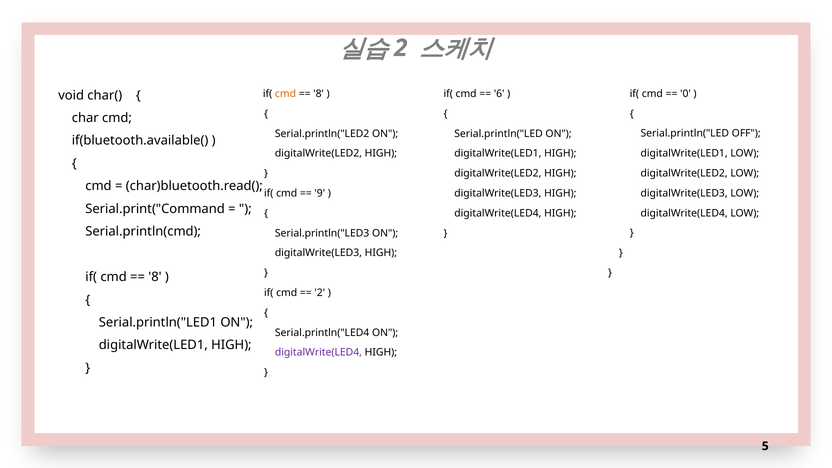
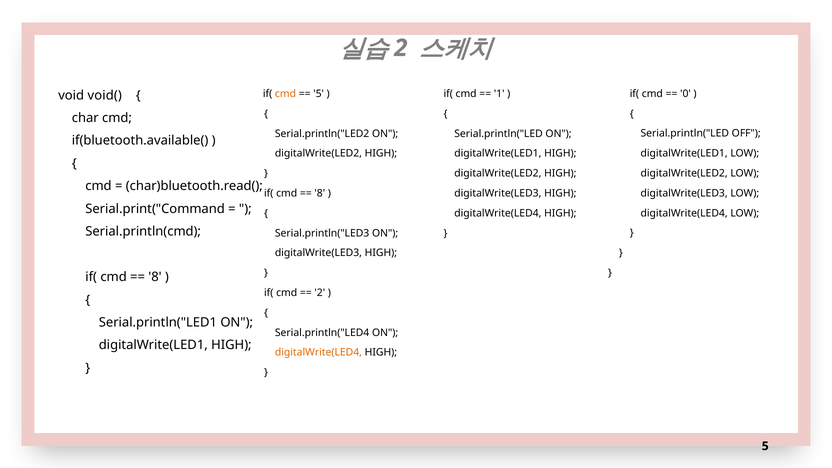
8 at (319, 94): 8 -> 5
6: 6 -> 1
char(: char( -> void(
9 at (320, 193): 9 -> 8
digitalWrite(LED4 at (318, 353) colour: purple -> orange
